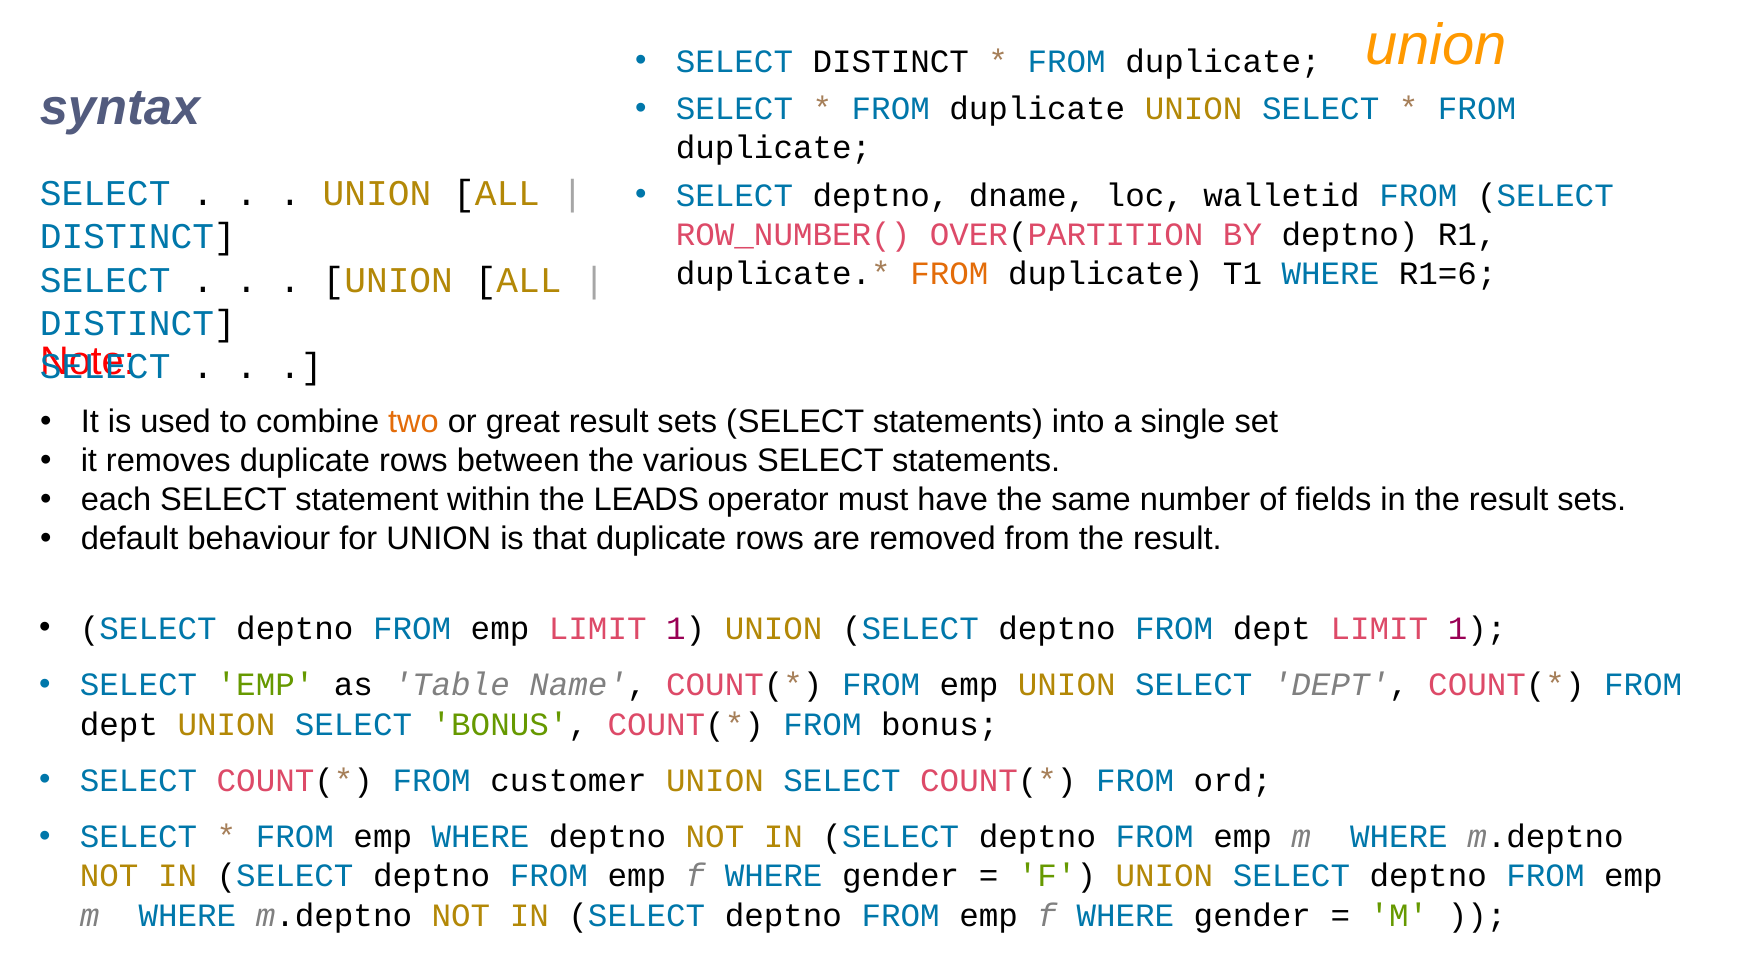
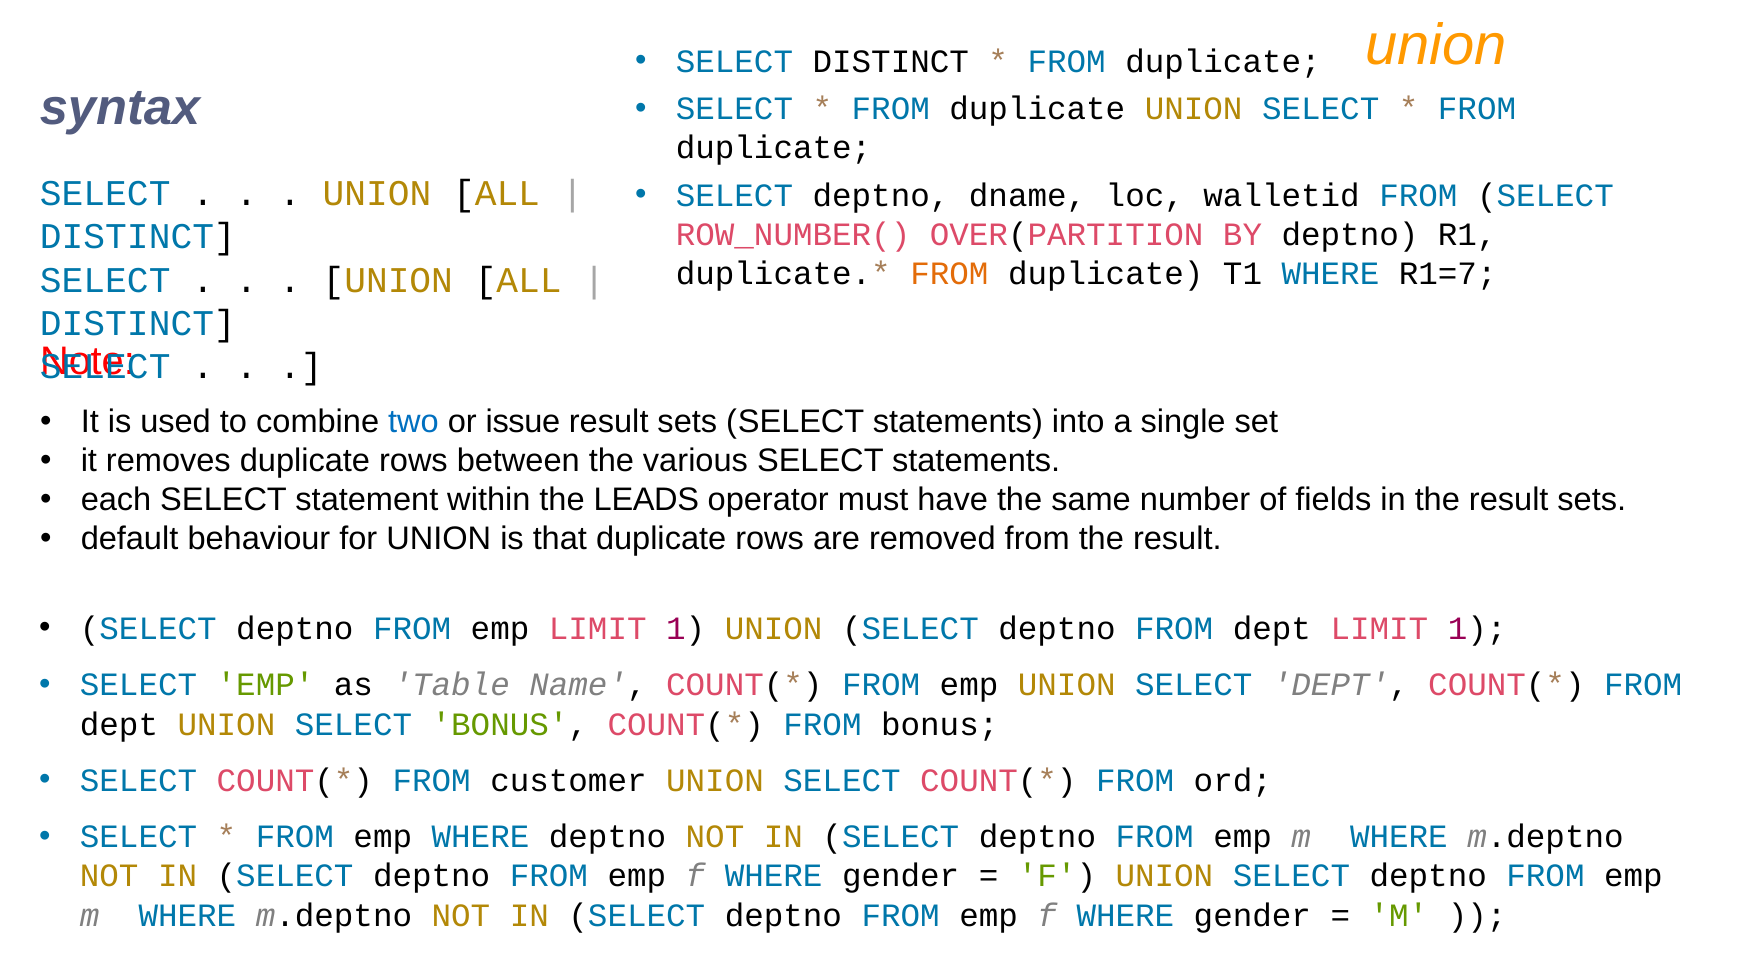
R1=6: R1=6 -> R1=7
two colour: orange -> blue
great: great -> issue
